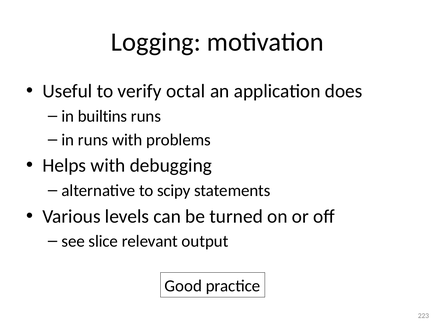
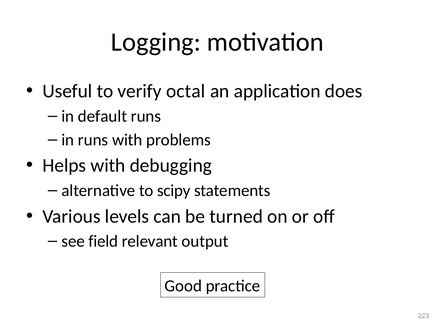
builtins: builtins -> default
slice: slice -> field
